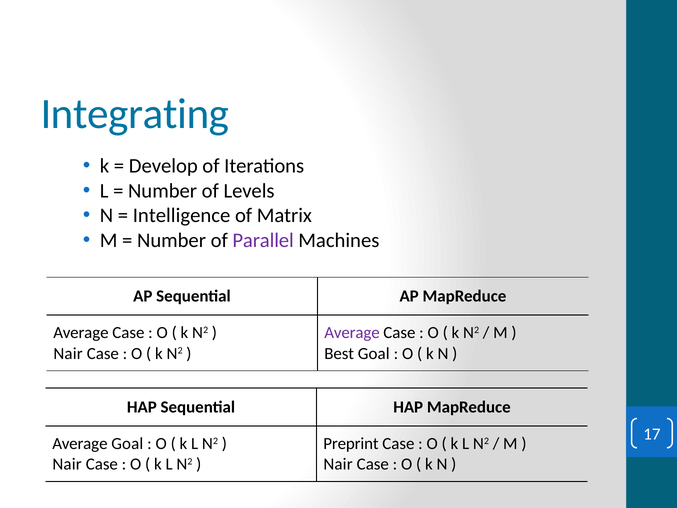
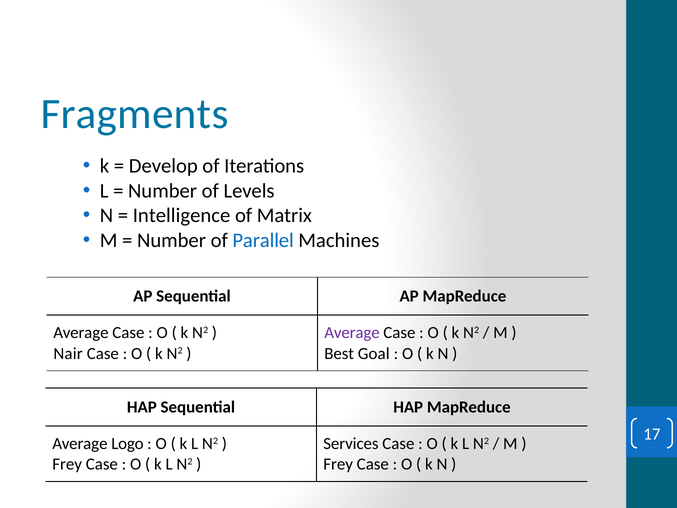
Integrating: Integrating -> Fragments
Parallel colour: purple -> blue
Average Goal: Goal -> Logo
Preprint: Preprint -> Services
Nair at (67, 464): Nair -> Frey
Nair at (338, 464): Nair -> Frey
